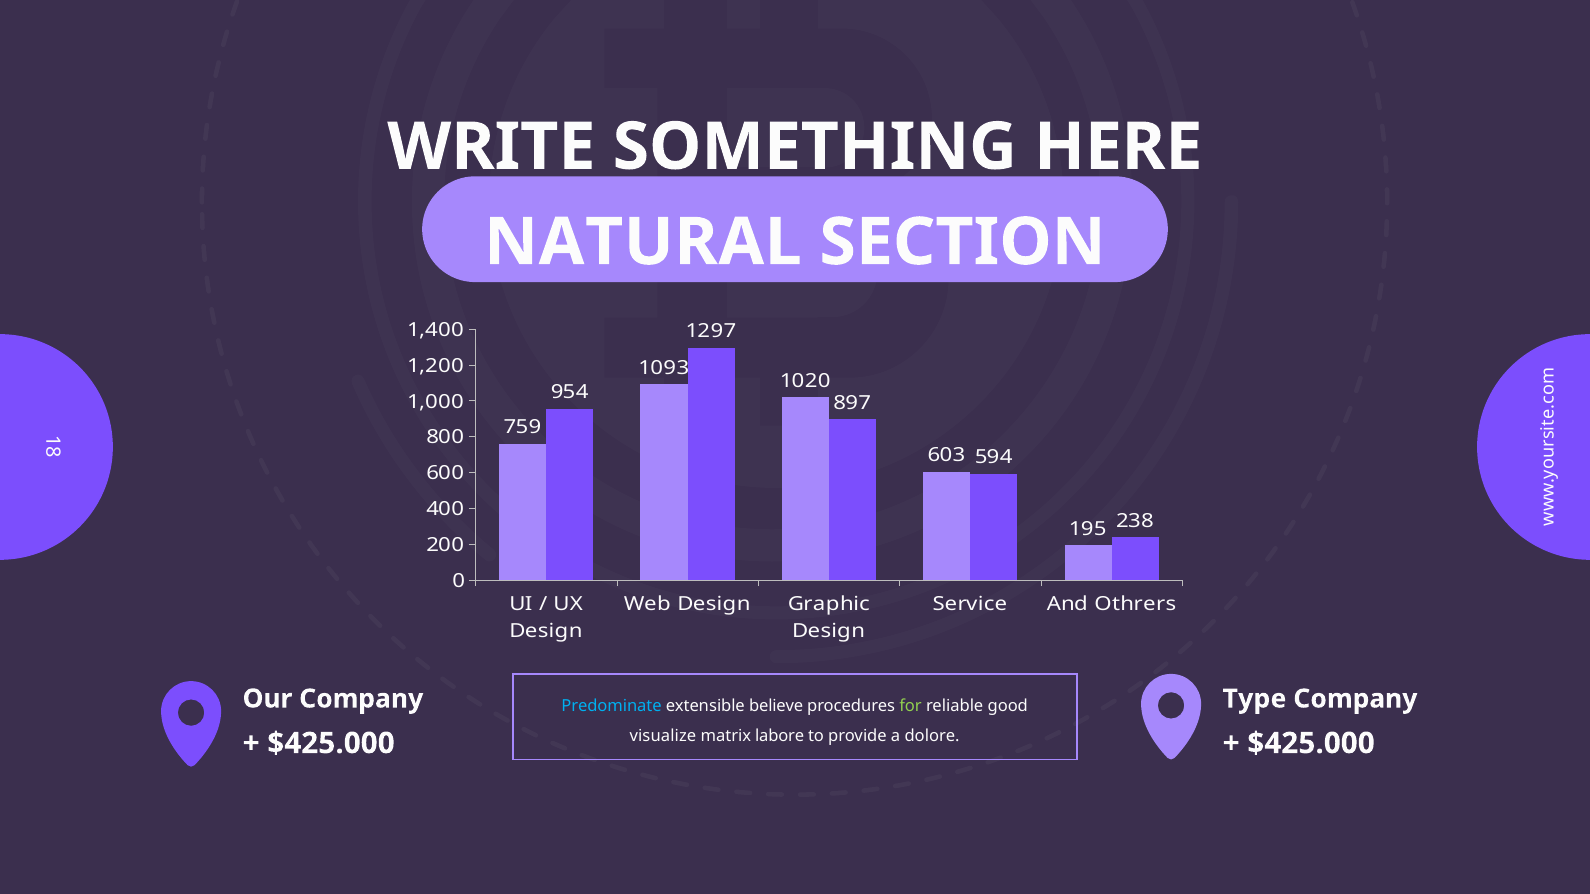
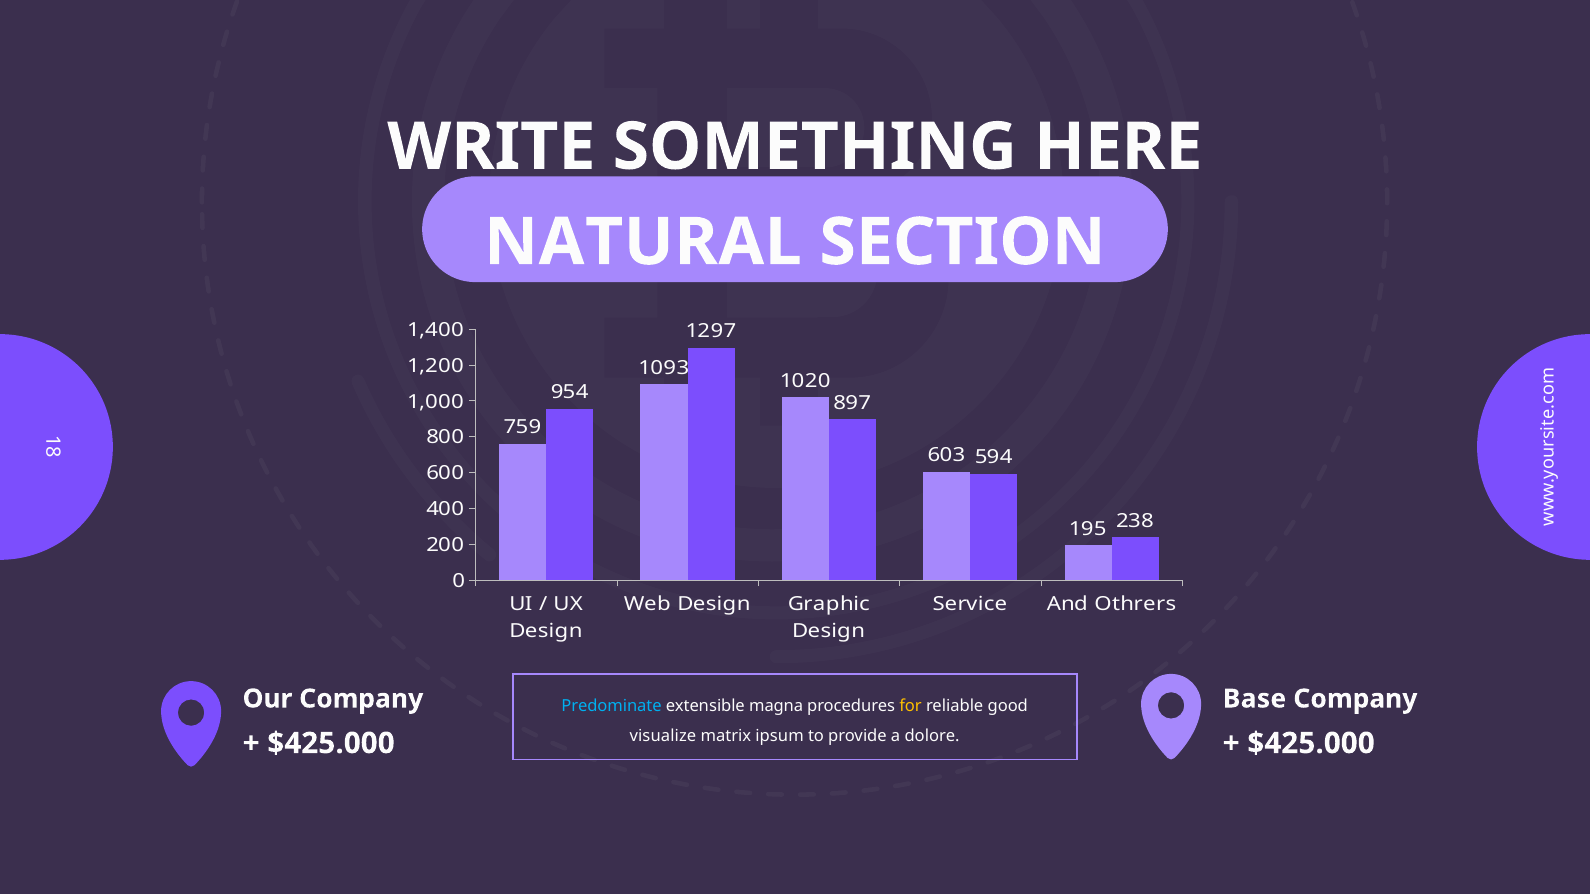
Type: Type -> Base
believe: believe -> magna
for colour: light green -> yellow
labore: labore -> ipsum
